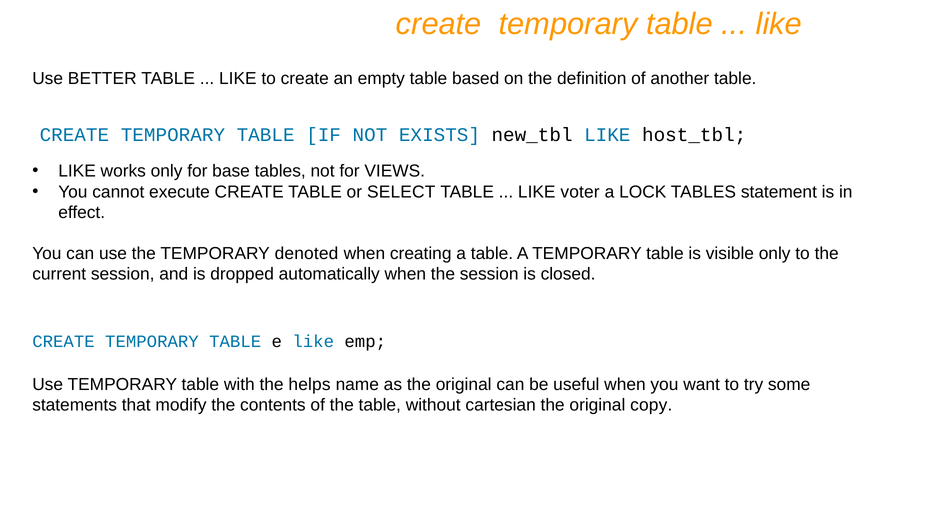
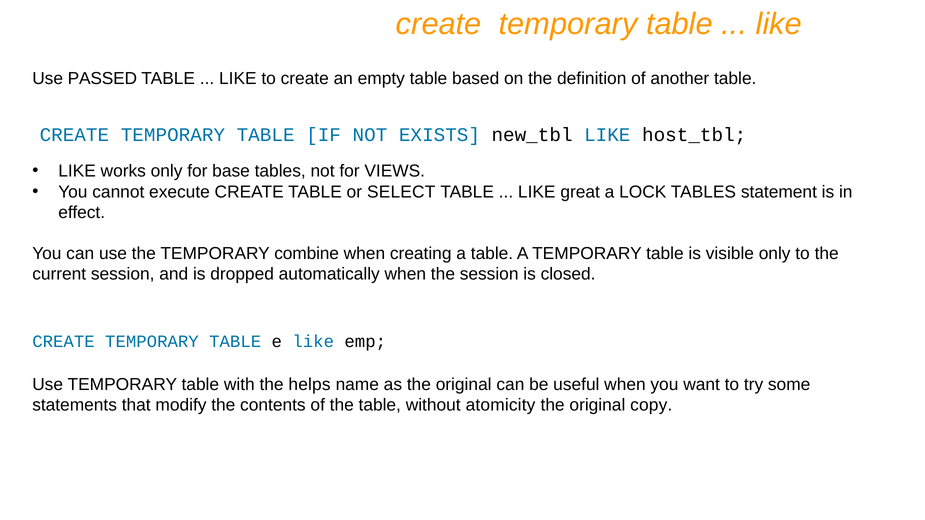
BETTER: BETTER -> PASSED
voter: voter -> great
denoted: denoted -> combine
cartesian: cartesian -> atomicity
